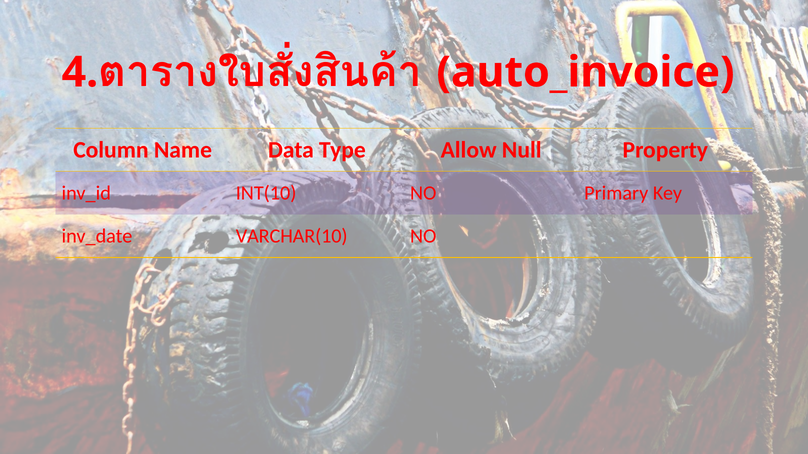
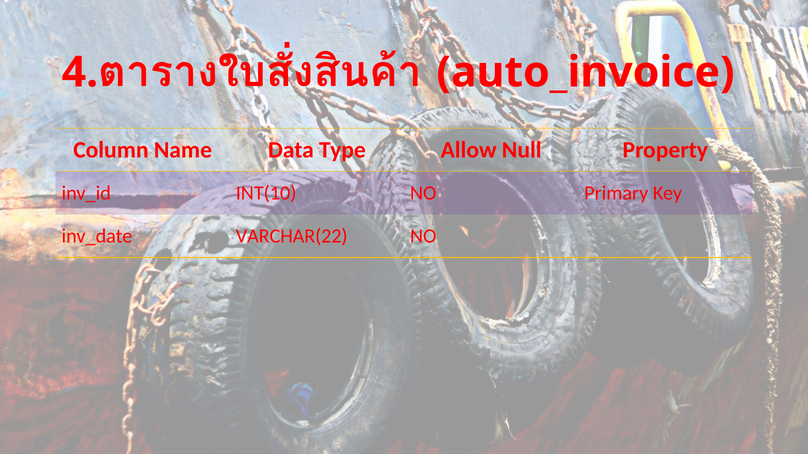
VARCHAR(10: VARCHAR(10 -> VARCHAR(22
